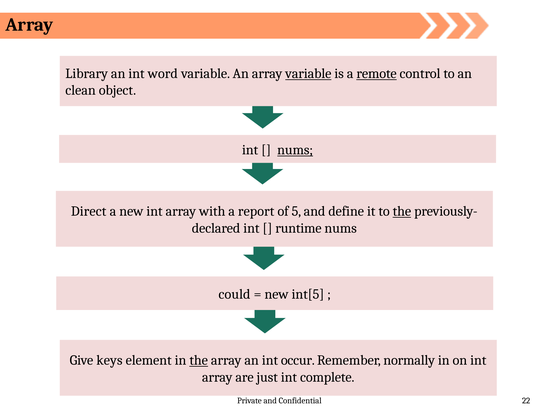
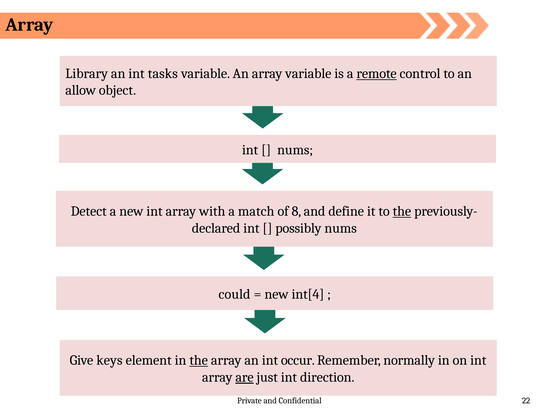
word: word -> tasks
variable at (308, 74) underline: present -> none
clean: clean -> allow
nums at (295, 150) underline: present -> none
Direct: Direct -> Detect
report: report -> match
5: 5 -> 8
runtime: runtime -> possibly
int[5: int[5 -> int[4
are underline: none -> present
complete: complete -> direction
